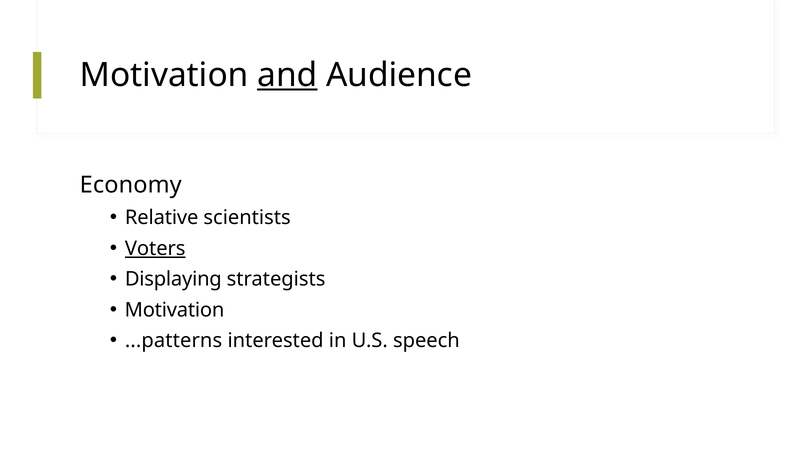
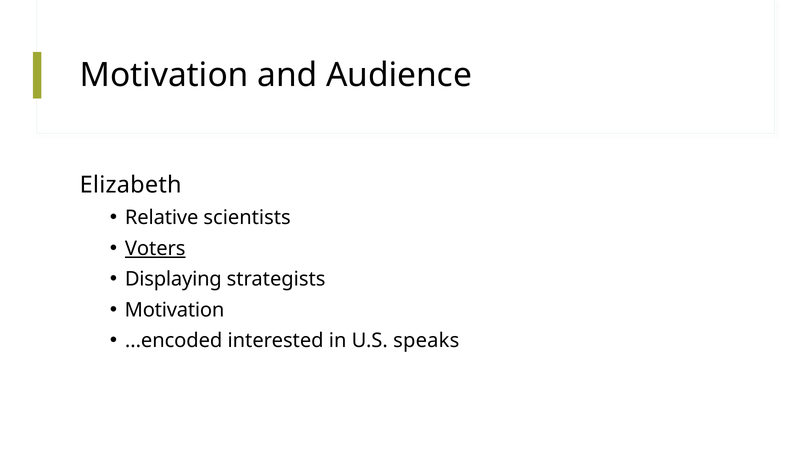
and underline: present -> none
Economy: Economy -> Elizabeth
...patterns: ...patterns -> ...encoded
speech: speech -> speaks
